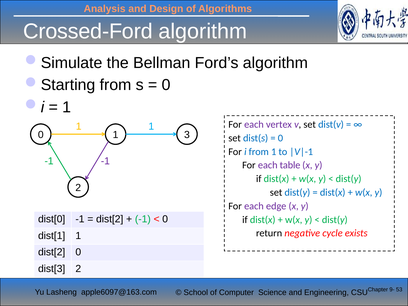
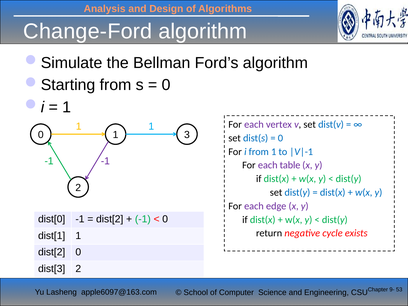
Crossed-Ford: Crossed-Ford -> Change-Ford
